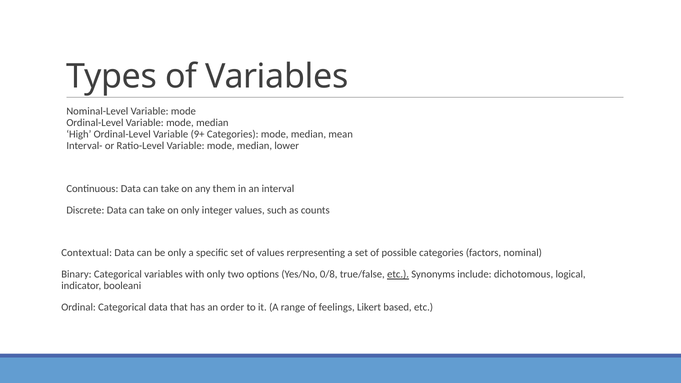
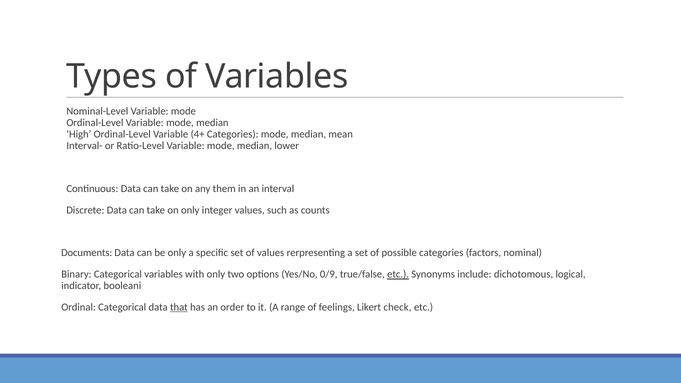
9+: 9+ -> 4+
Contextual: Contextual -> Documents
0/8: 0/8 -> 0/9
that underline: none -> present
based: based -> check
